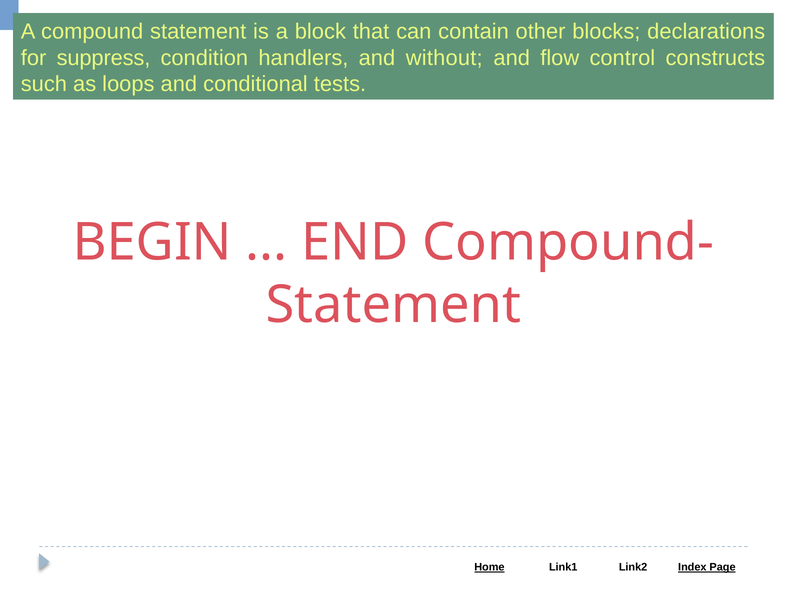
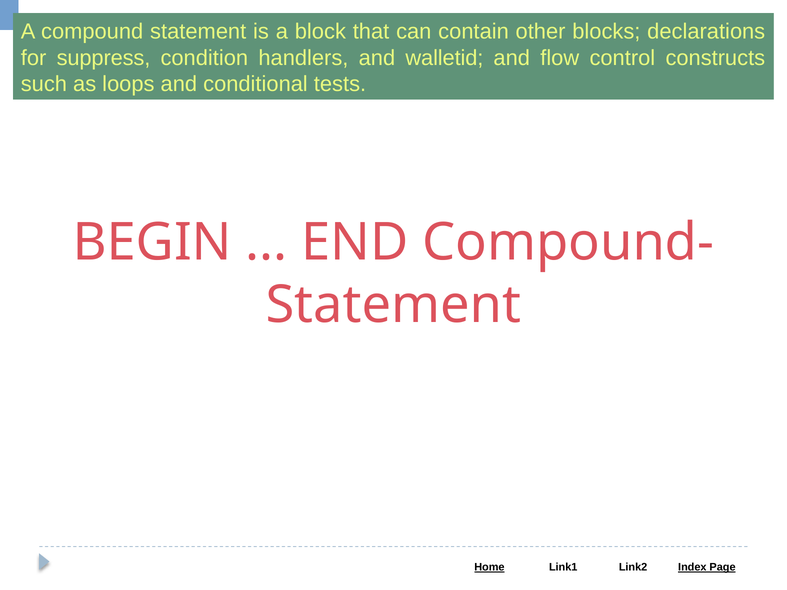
without: without -> walletid
